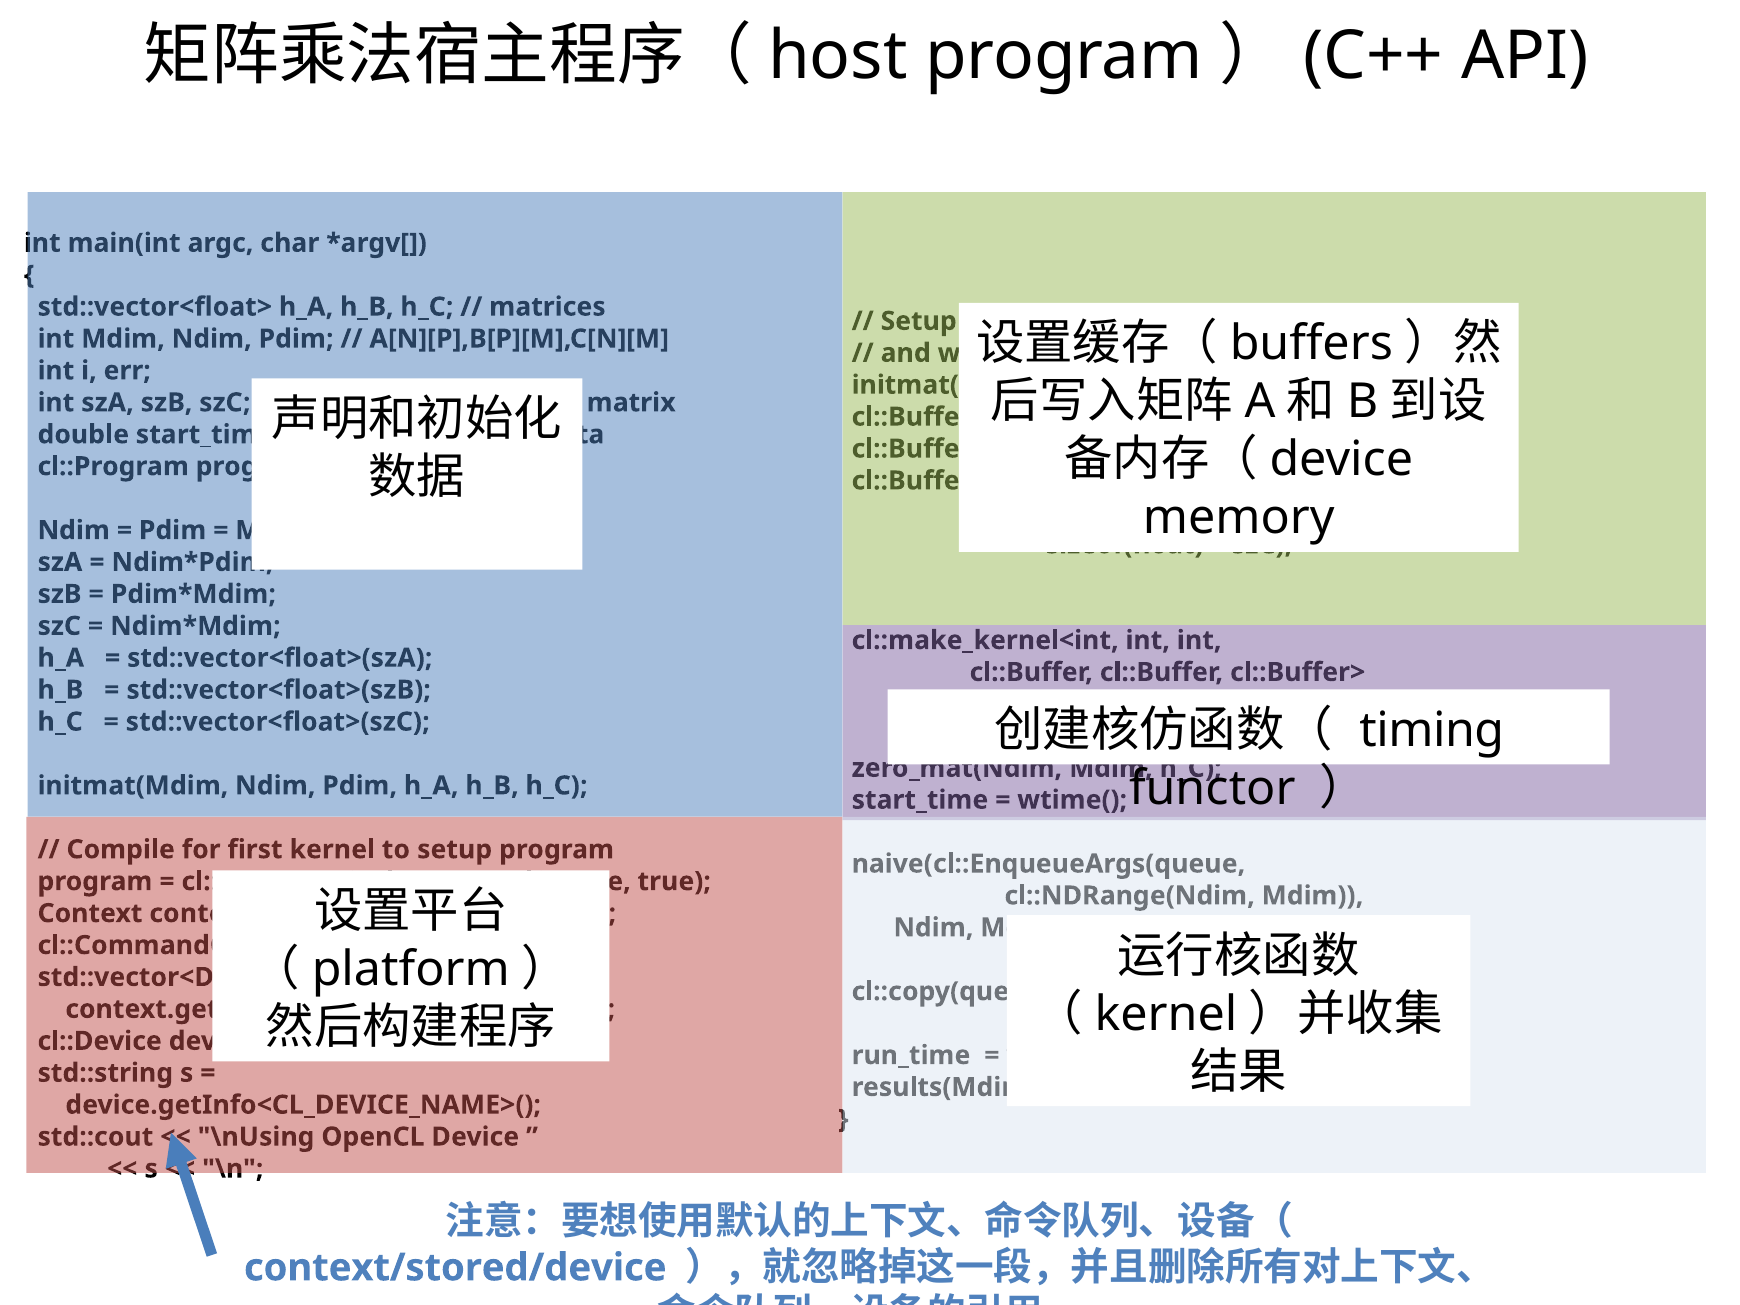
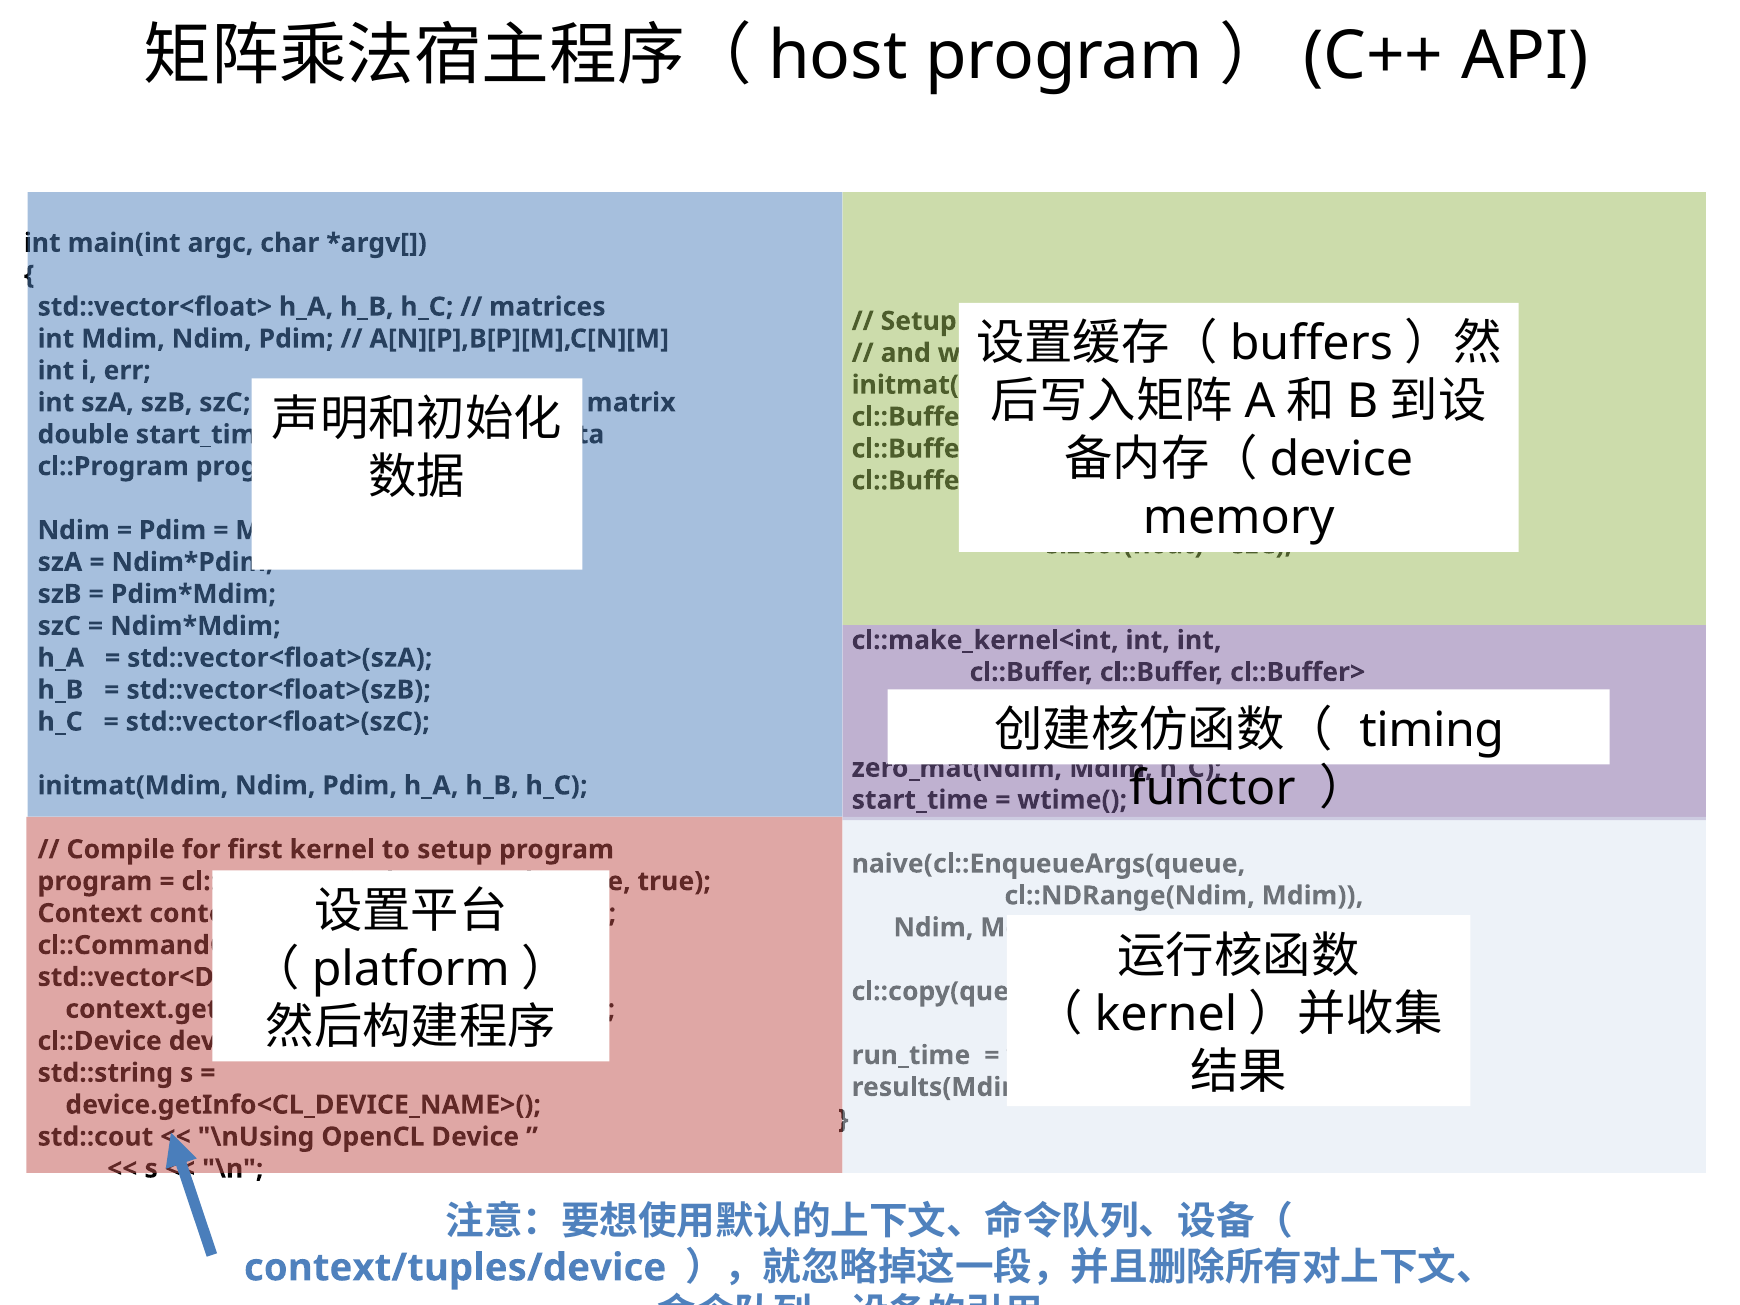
context/stored/device: context/stored/device -> context/tuples/device
